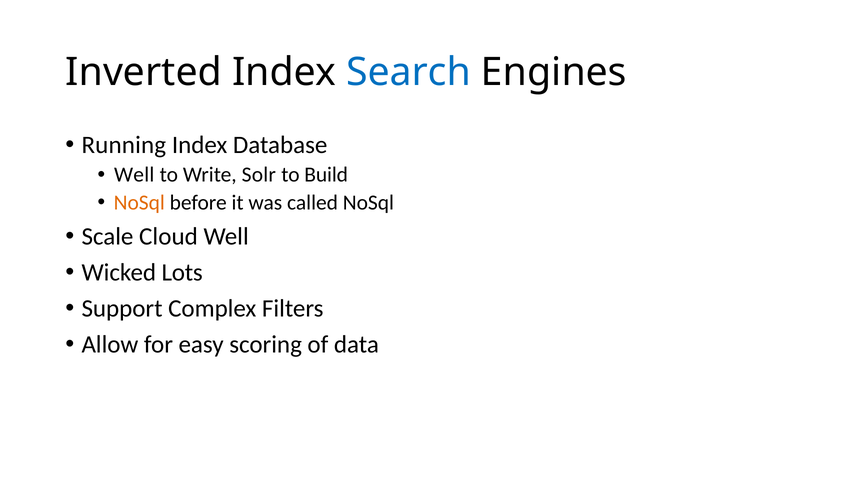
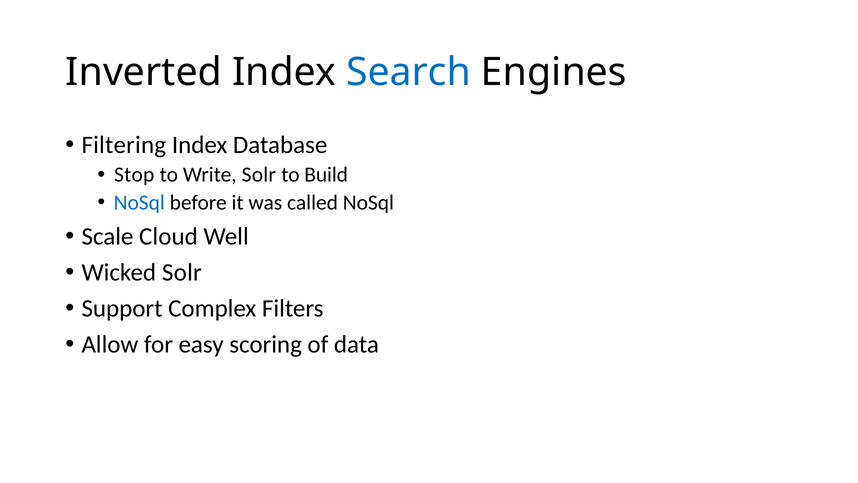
Running: Running -> Filtering
Well at (134, 175): Well -> Stop
NoSql at (139, 202) colour: orange -> blue
Wicked Lots: Lots -> Solr
